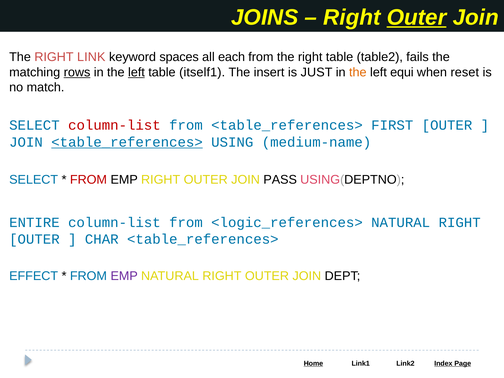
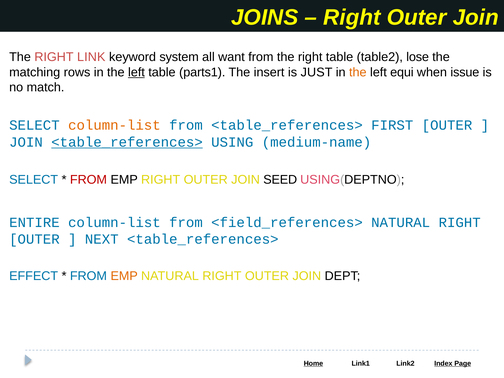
Outer at (417, 17) underline: present -> none
spaces: spaces -> system
each: each -> want
fails: fails -> lose
rows underline: present -> none
itself1: itself1 -> parts1
reset: reset -> issue
column-list at (114, 125) colour: red -> orange
PASS: PASS -> SEED
<logic_references>: <logic_references> -> <field_references>
CHAR: CHAR -> NEXT
EMP at (124, 276) colour: purple -> orange
